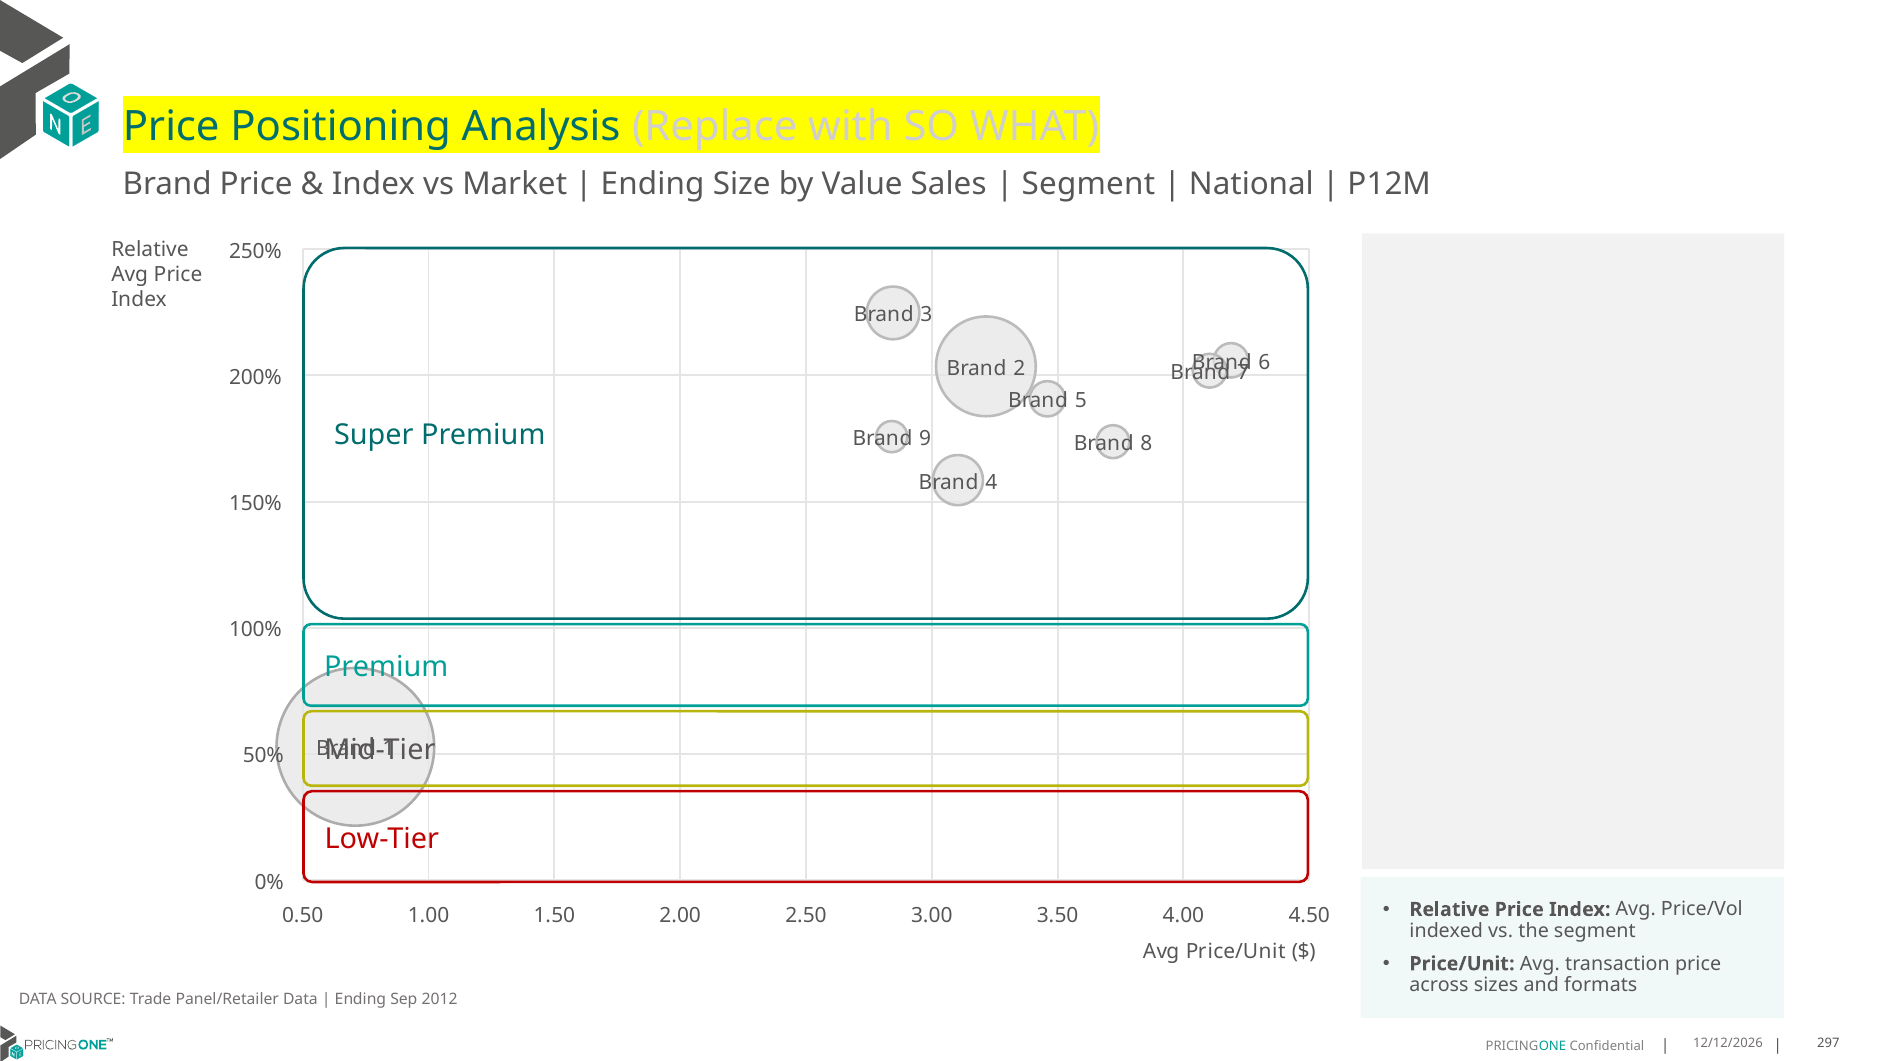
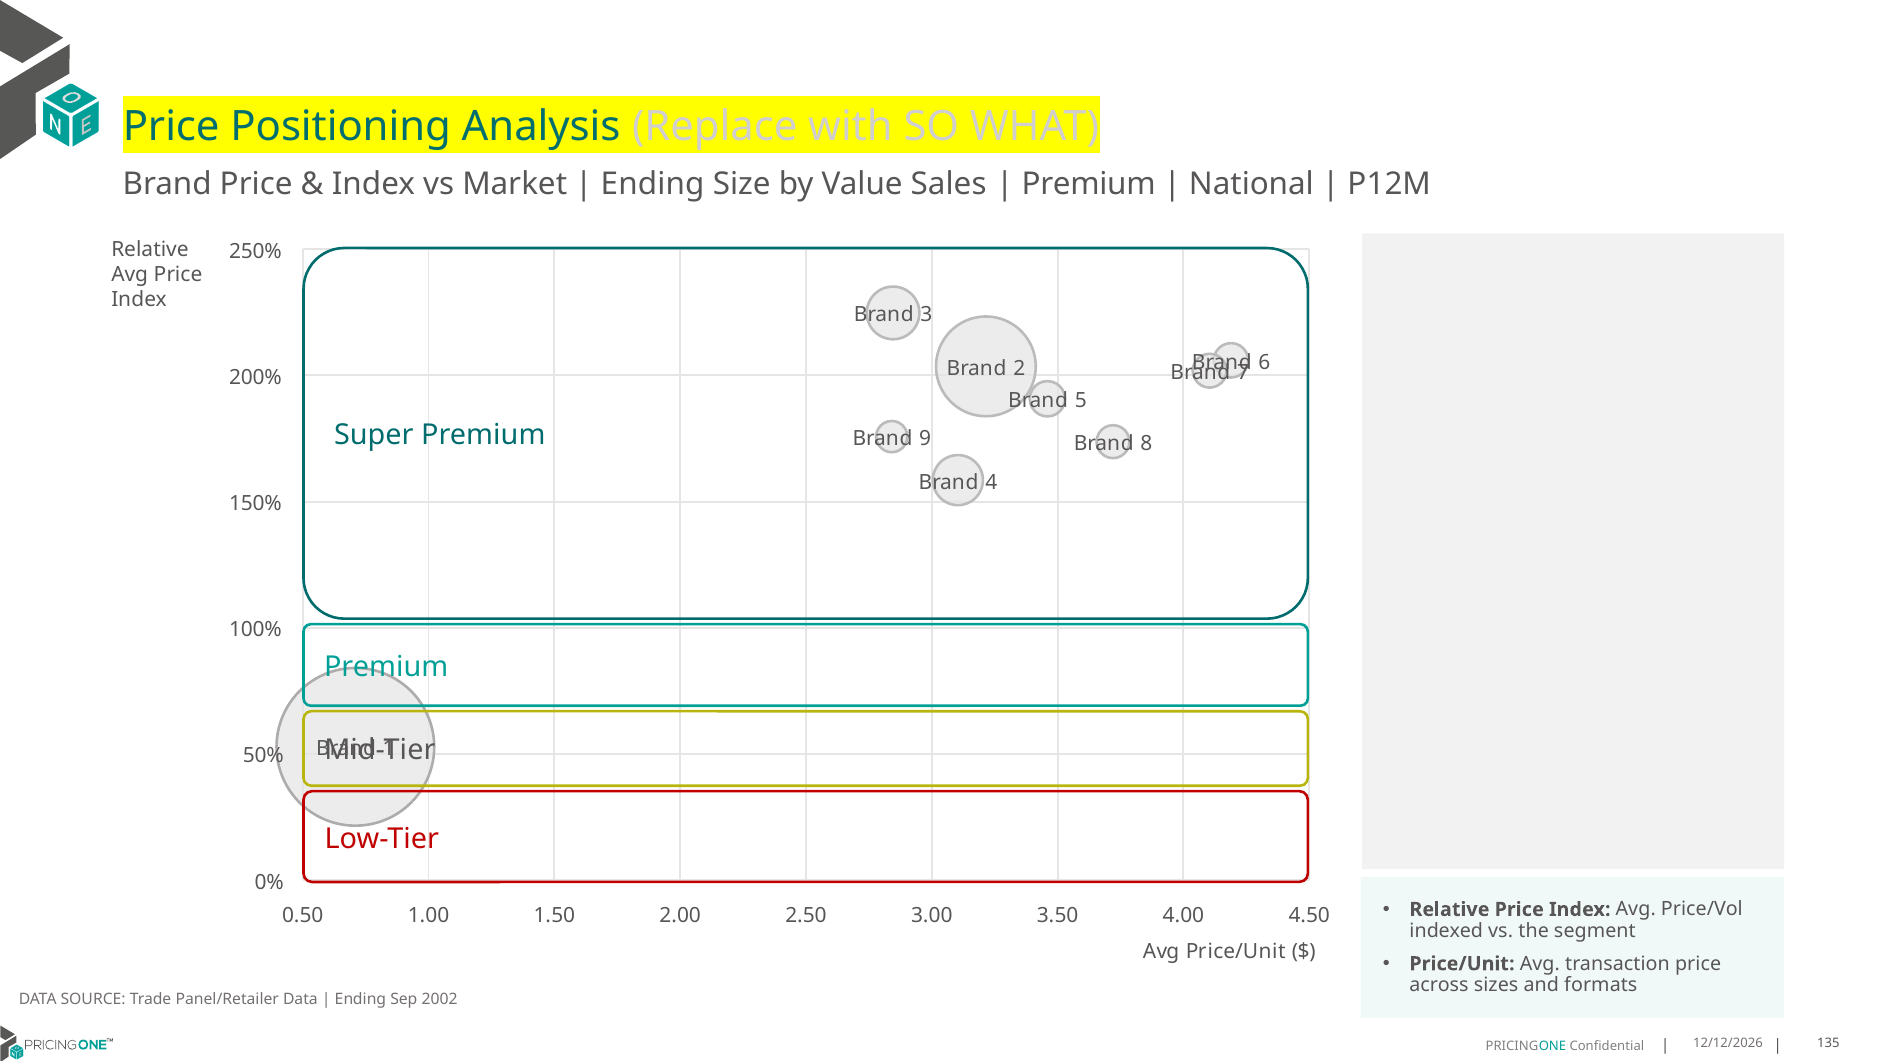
Segment at (1088, 184): Segment -> Premium
2012: 2012 -> 2002
297: 297 -> 135
